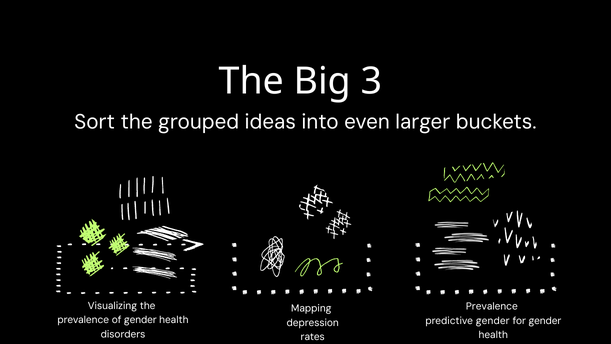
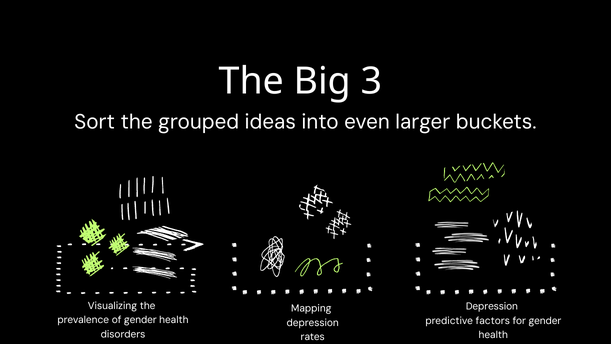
Prevalence at (492, 306): Prevalence -> Depression
predictive gender: gender -> factors
